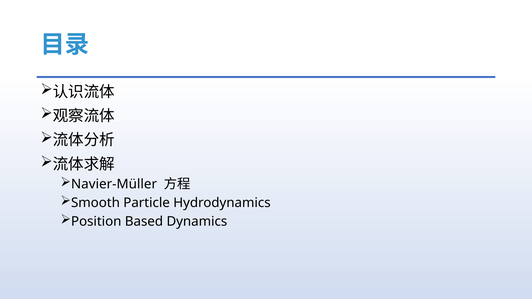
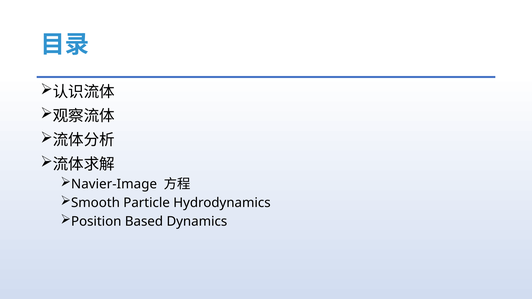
Navier-Müller: Navier-Müller -> Navier-Image
